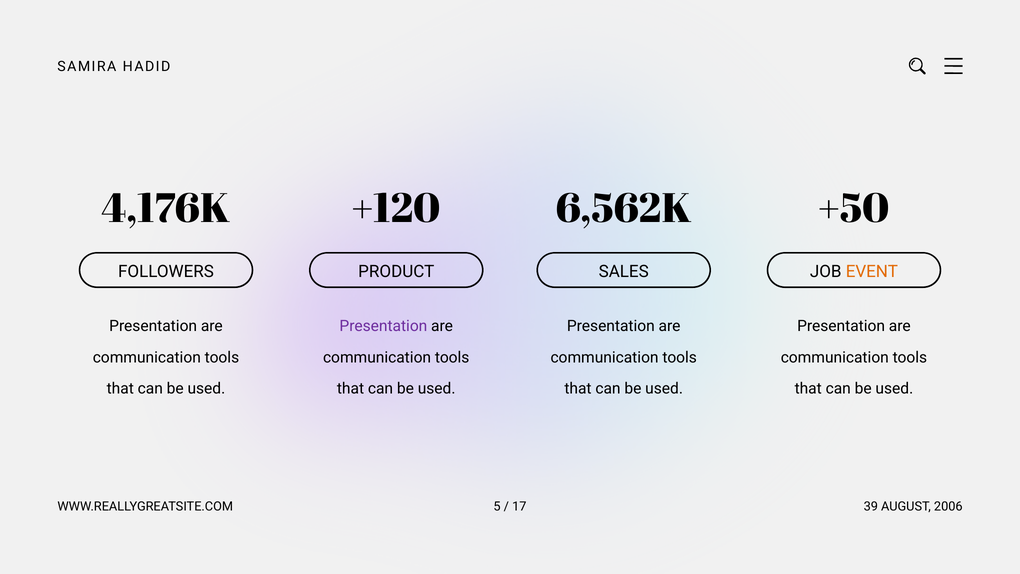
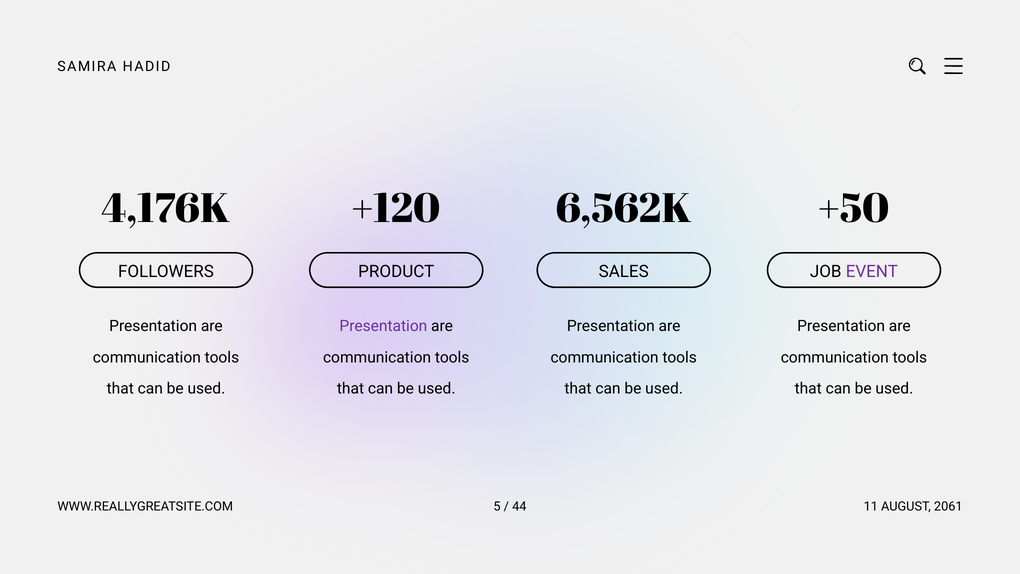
EVENT colour: orange -> purple
17: 17 -> 44
39: 39 -> 11
2006: 2006 -> 2061
